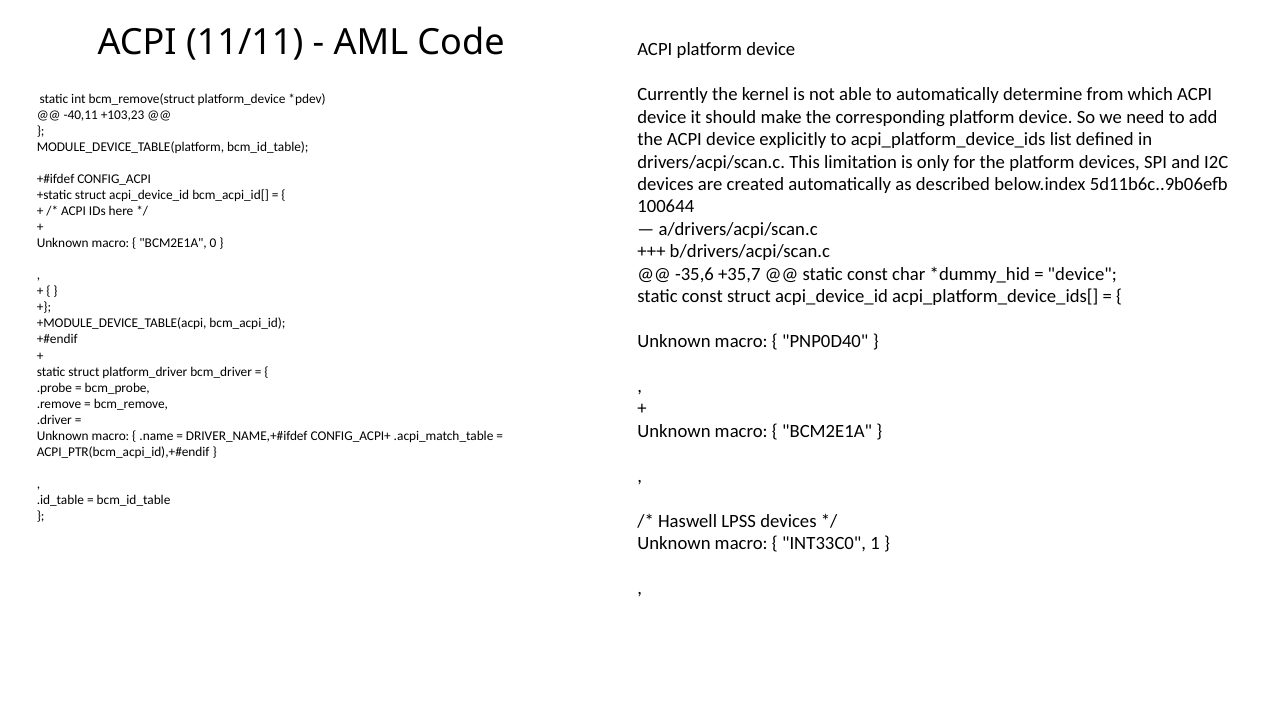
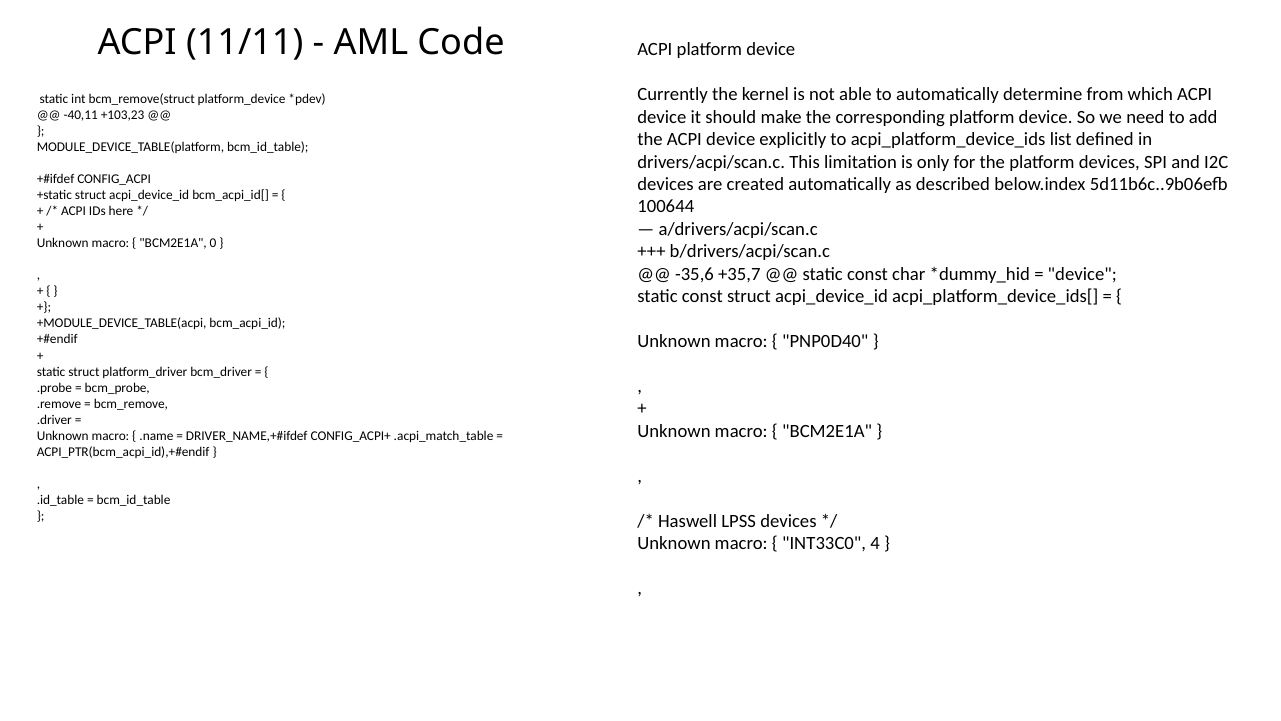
1: 1 -> 4
